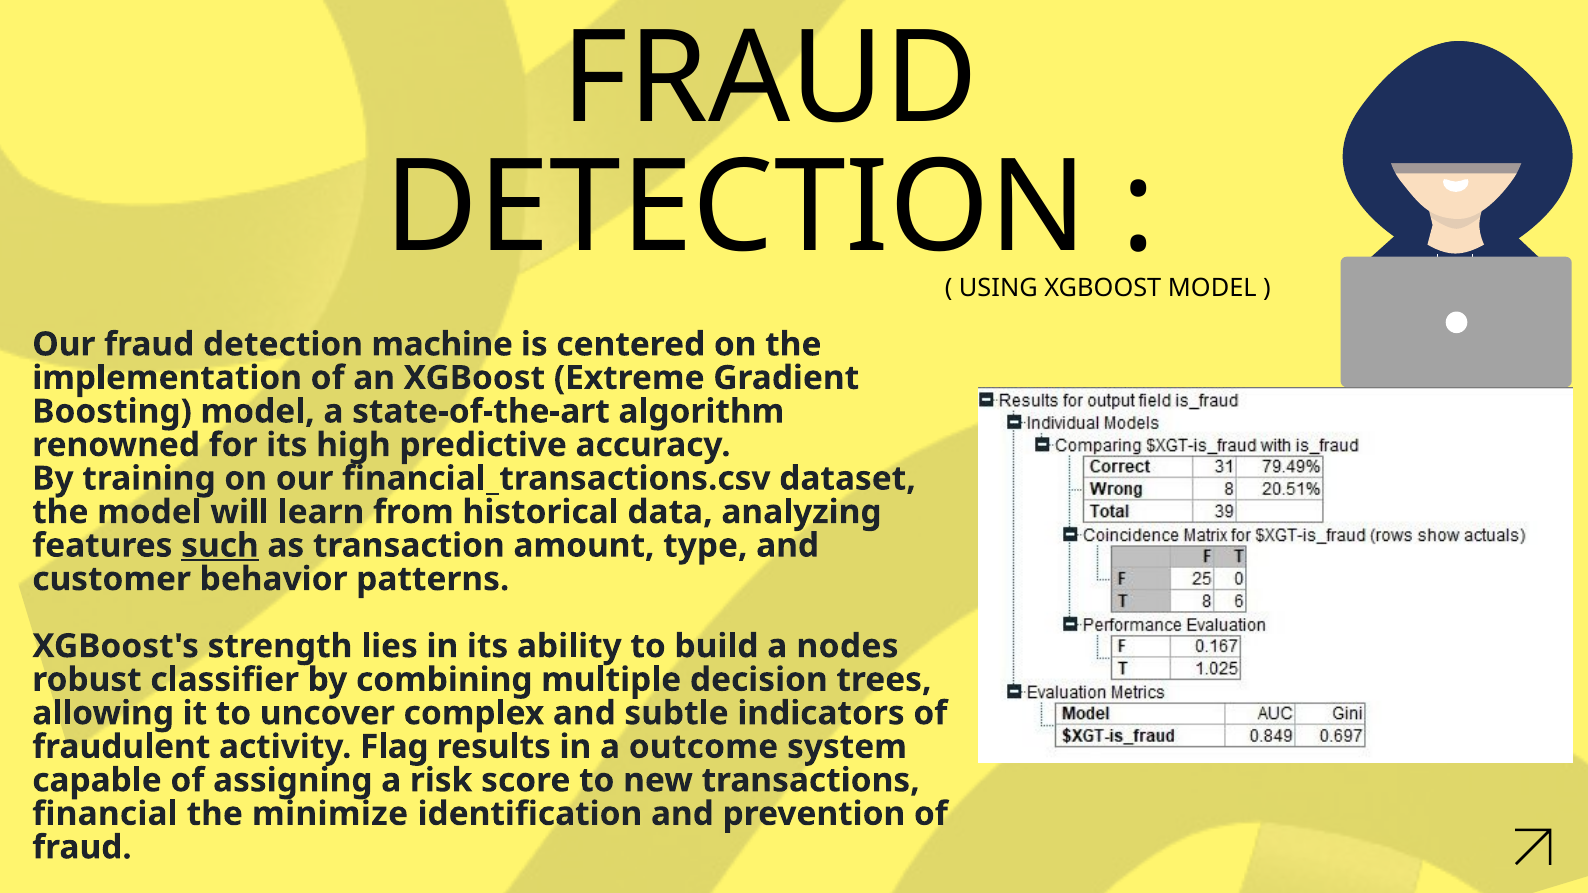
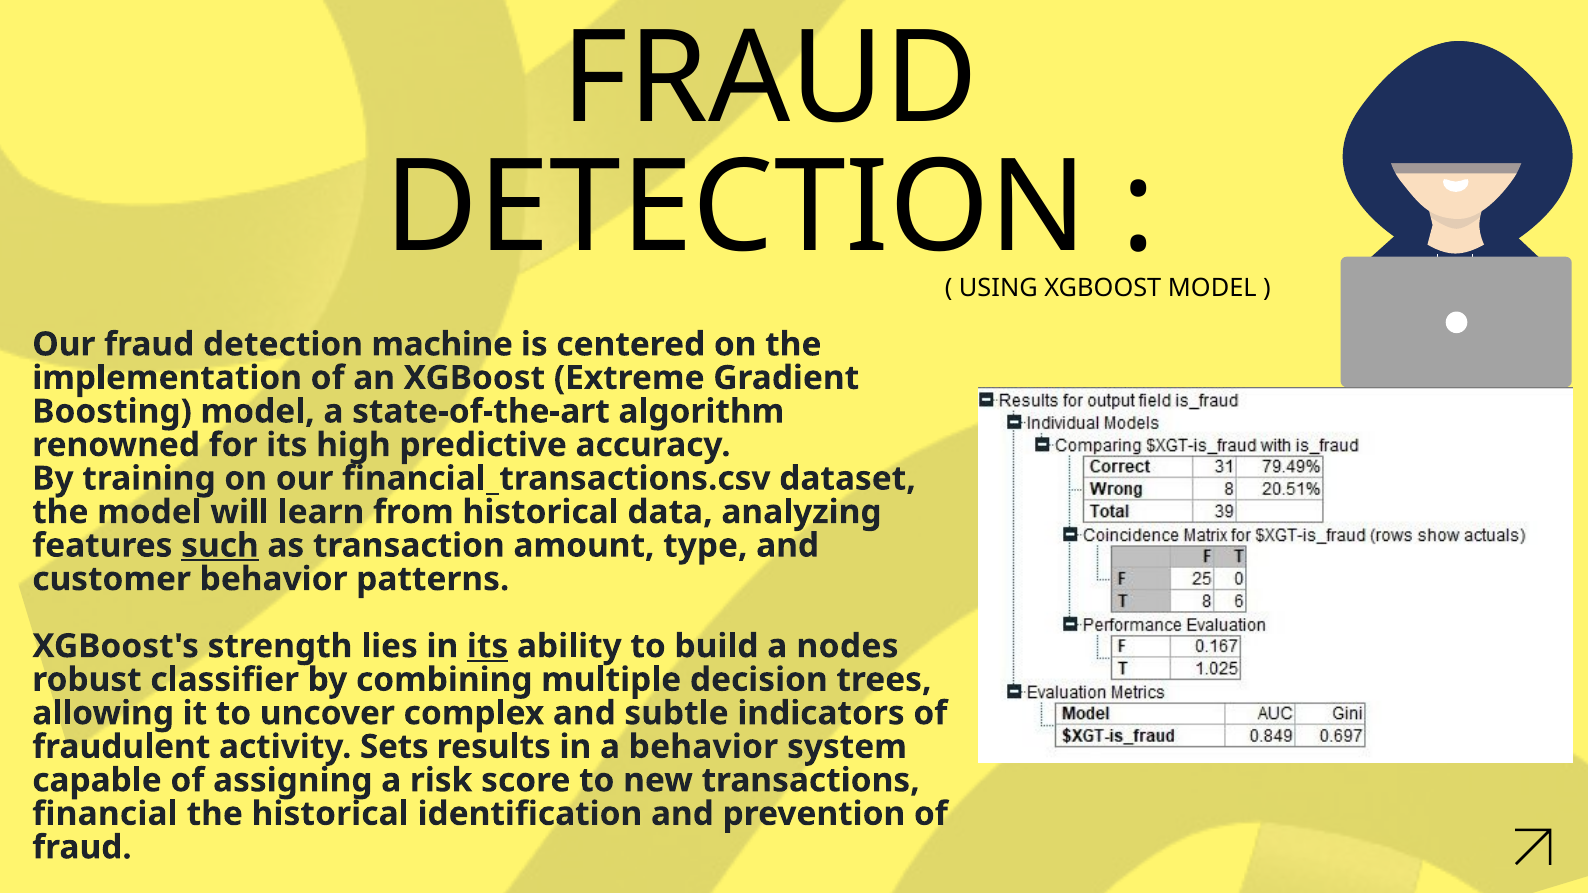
its at (488, 646) underline: none -> present
Flag: Flag -> Sets
a outcome: outcome -> behavior
the minimize: minimize -> historical
